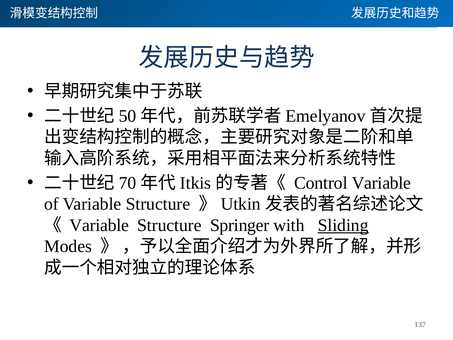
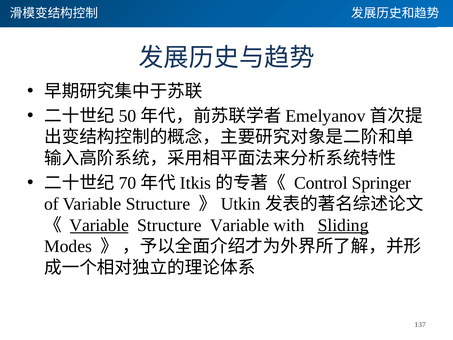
Control Variable: Variable -> Springer
Variable at (99, 225) underline: none -> present
Structure Springer: Springer -> Variable
